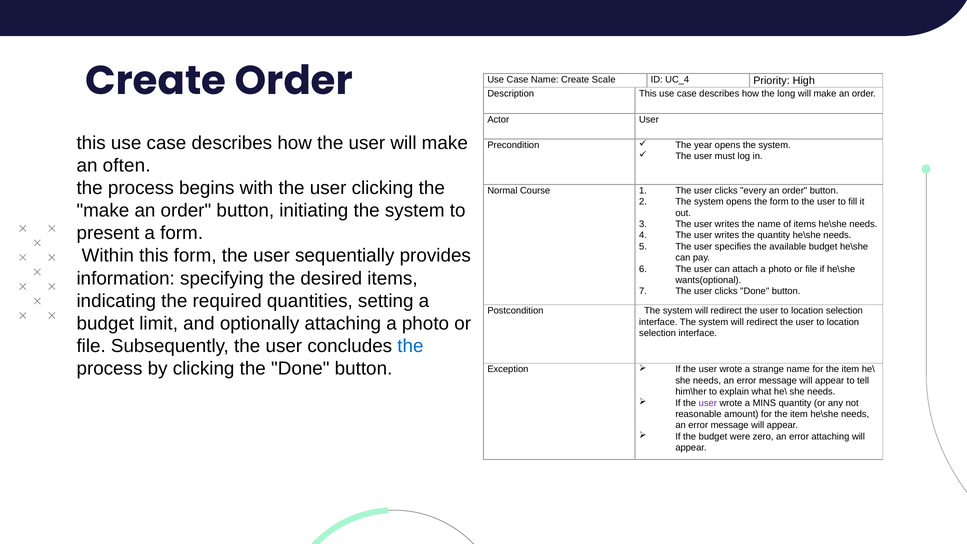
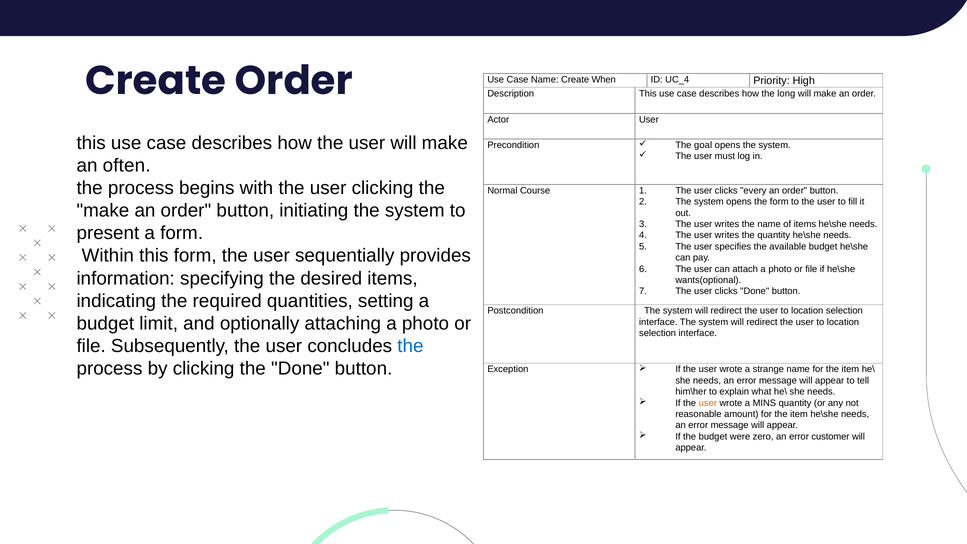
Scale: Scale -> When
year: year -> goal
user at (708, 403) colour: purple -> orange
error attaching: attaching -> customer
